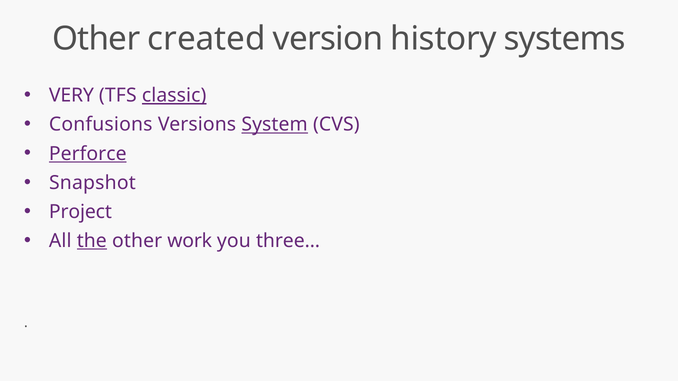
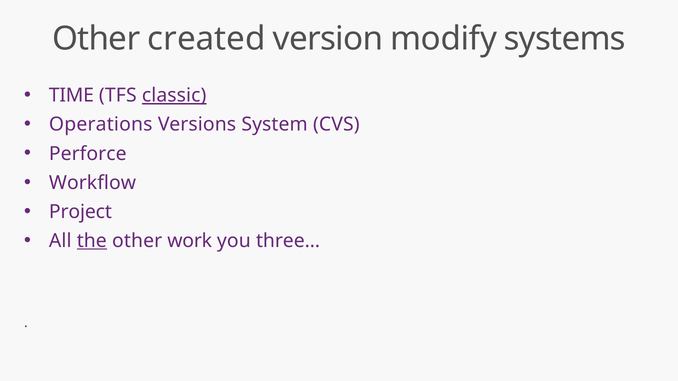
history: history -> modify
VERY: VERY -> TIME
Confusions: Confusions -> Operations
System underline: present -> none
Perforce underline: present -> none
Snapshot: Snapshot -> Workflow
